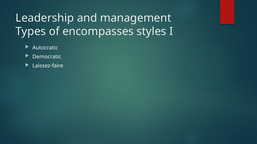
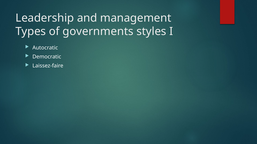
encompasses: encompasses -> governments
